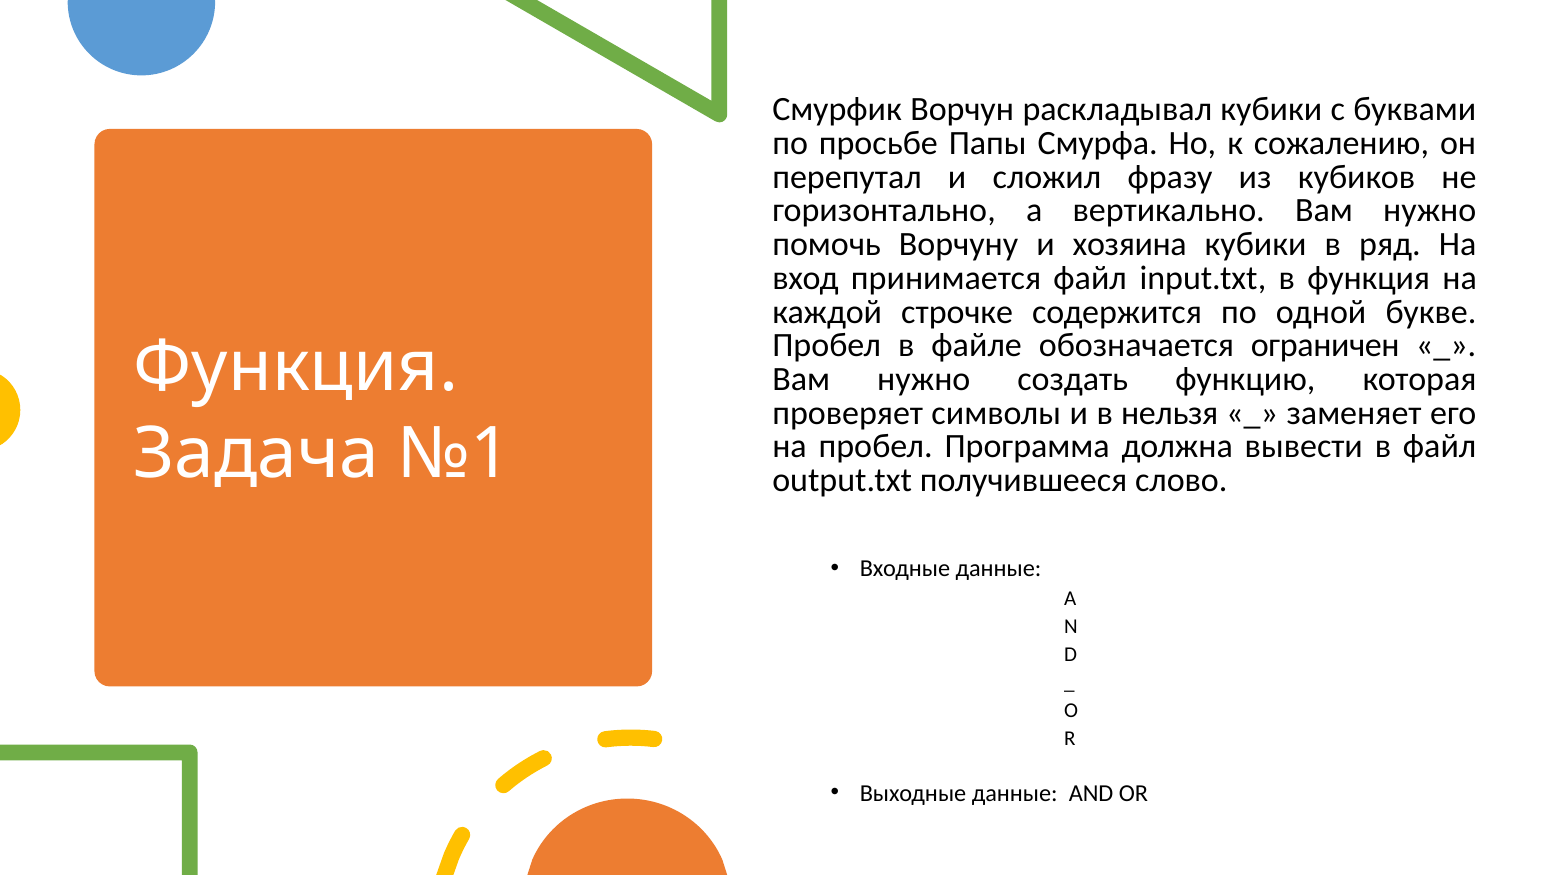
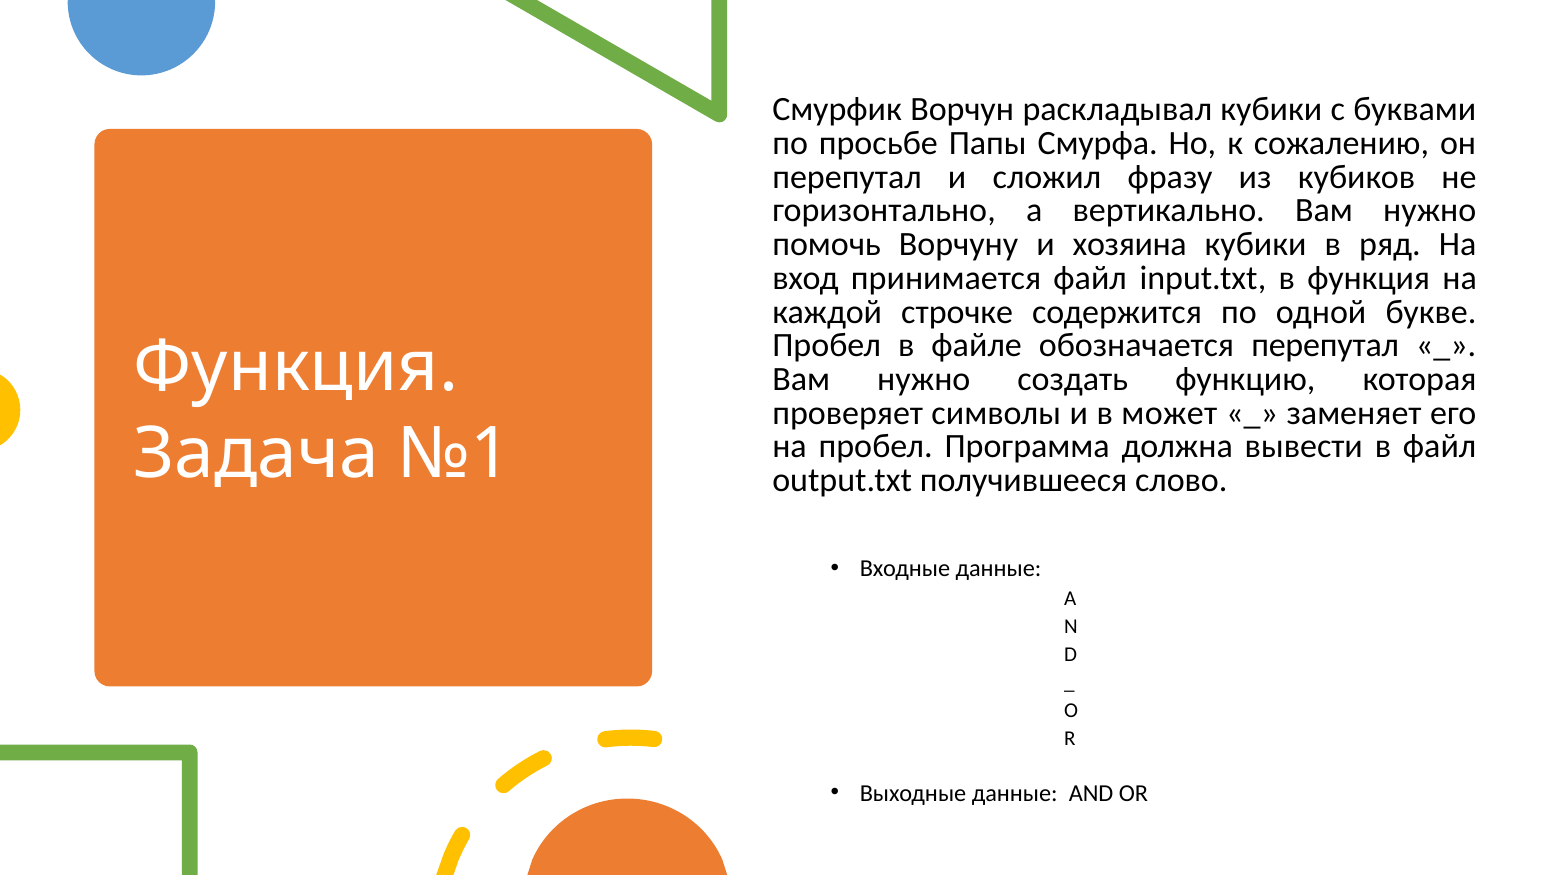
обозначается ограничен: ограничен -> перепутал
нельзя: нельзя -> может
